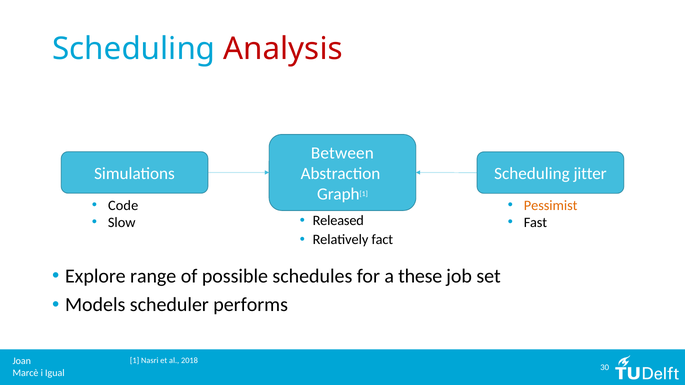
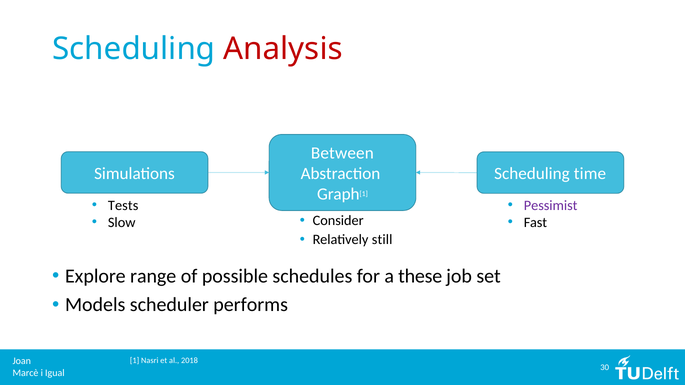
jitter: jitter -> time
Code: Code -> Tests
Pessimist colour: orange -> purple
Released: Released -> Consider
fact: fact -> still
